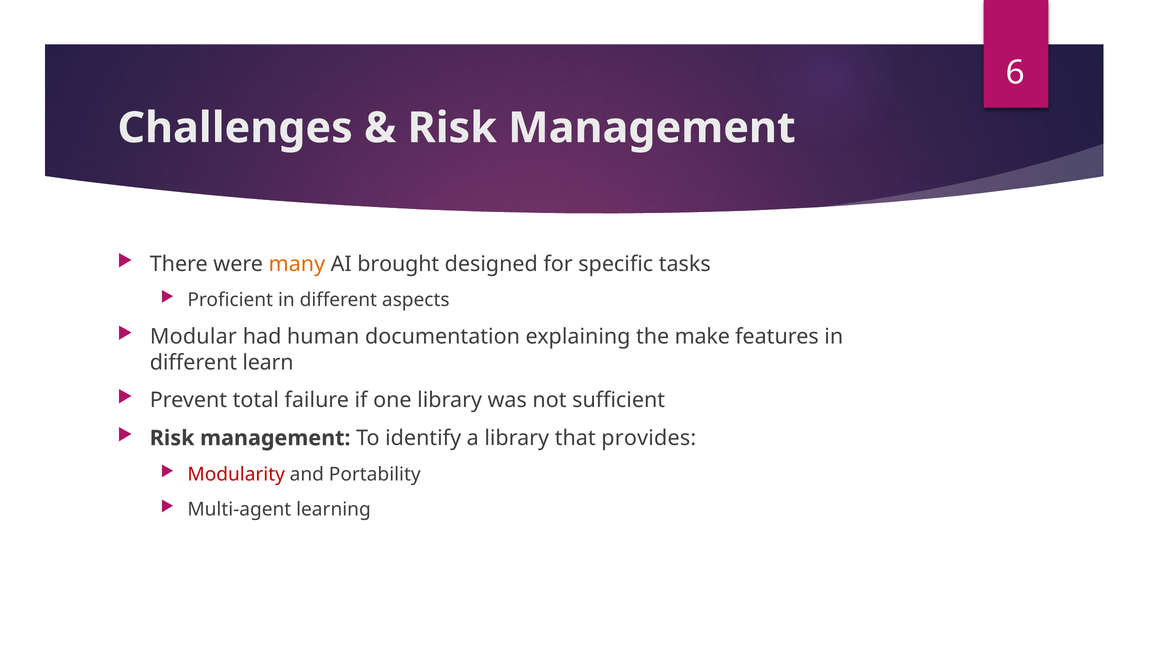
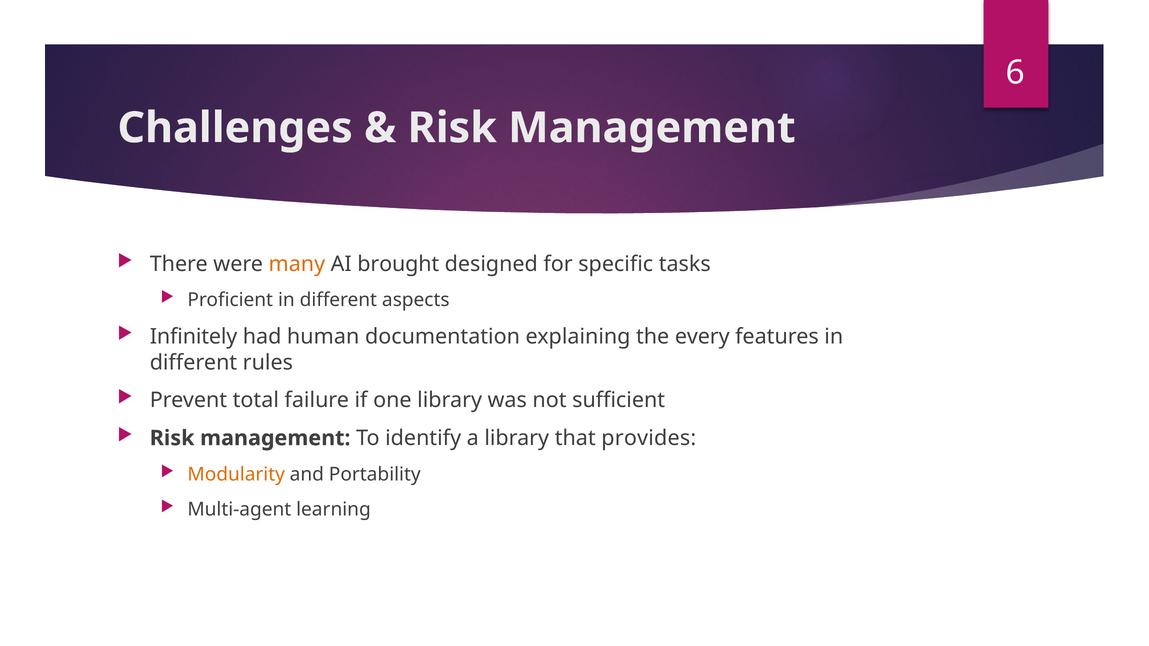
Modular: Modular -> Infinitely
make: make -> every
learn: learn -> rules
Modularity colour: red -> orange
